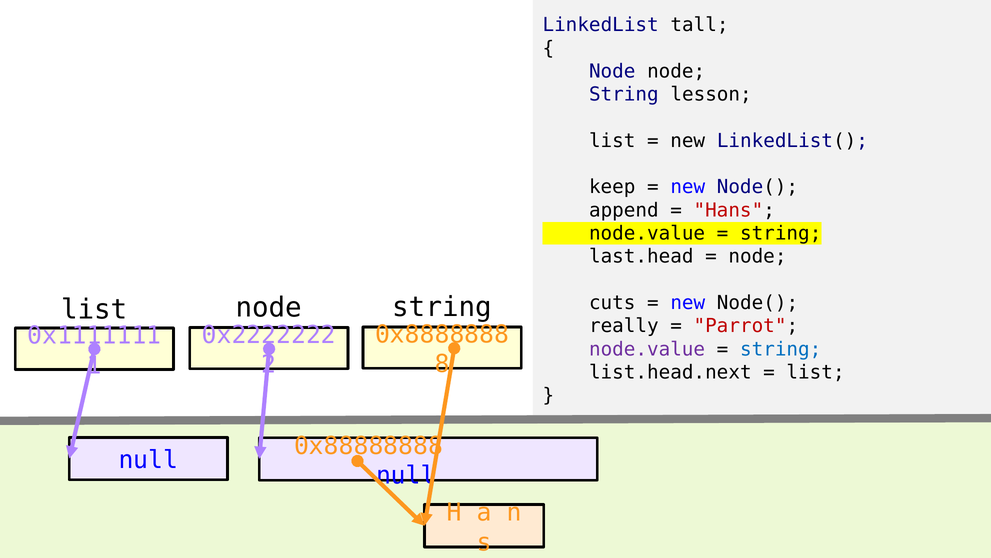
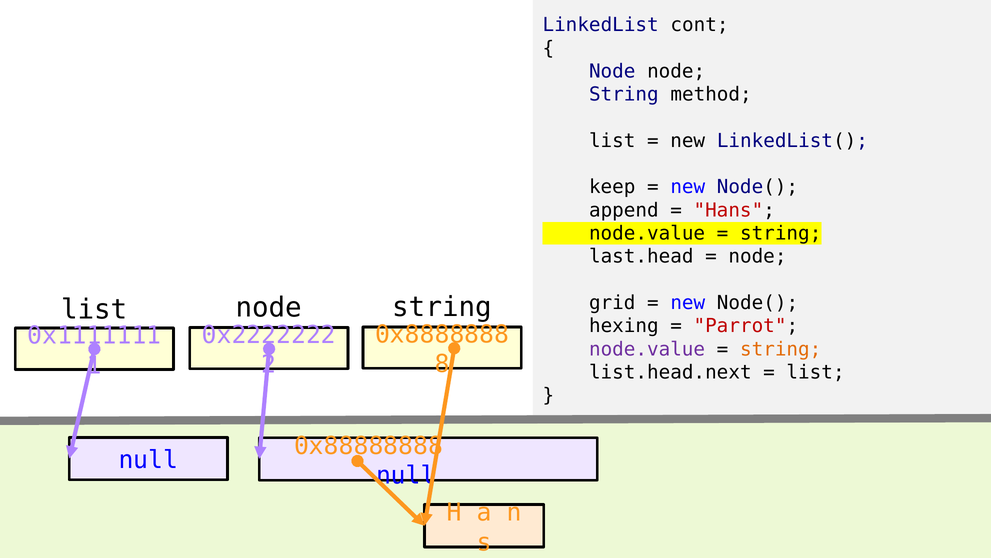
tall: tall -> cont
lesson: lesson -> method
cuts: cuts -> grid
really: really -> hexing
string at (781, 349) colour: blue -> orange
